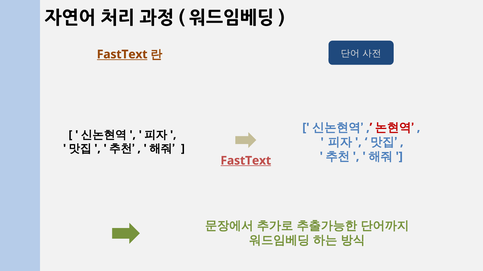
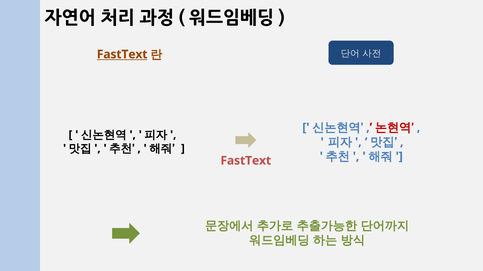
FastText at (246, 161) underline: present -> none
